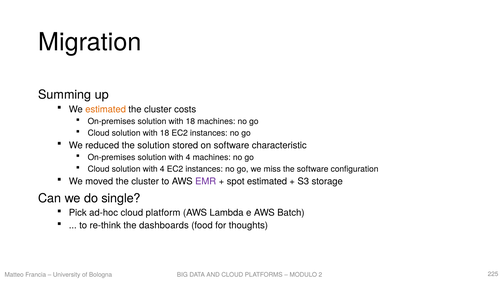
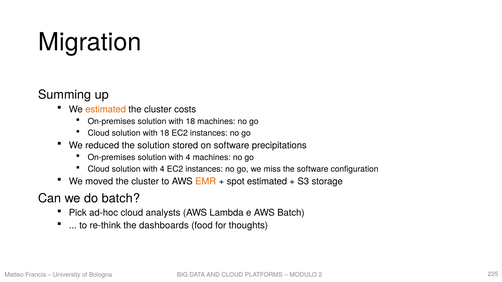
characteristic: characteristic -> precipitations
EMR colour: purple -> orange
do single: single -> batch
platform: platform -> analysts
